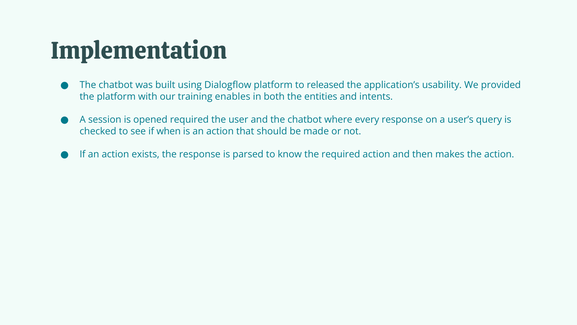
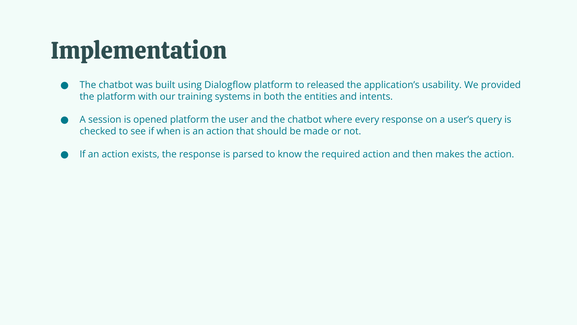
enables: enables -> systems
opened required: required -> platform
